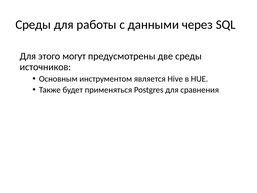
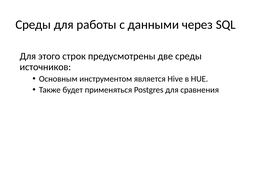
могут: могут -> строк
